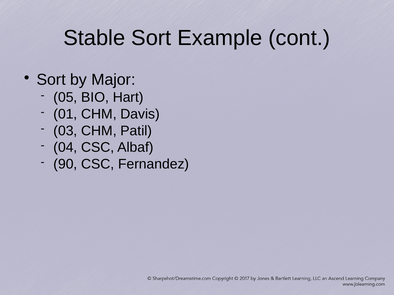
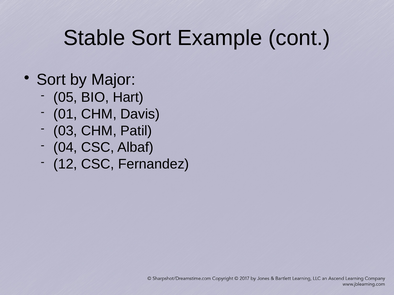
90: 90 -> 12
